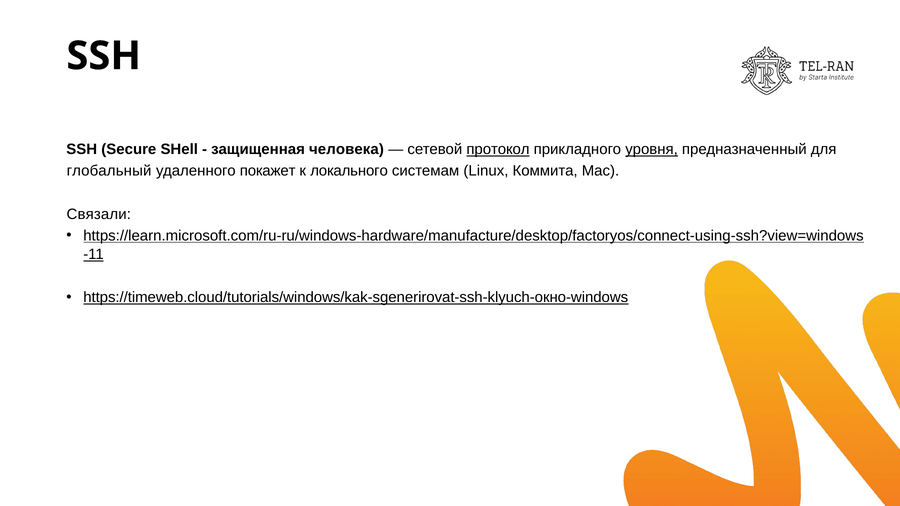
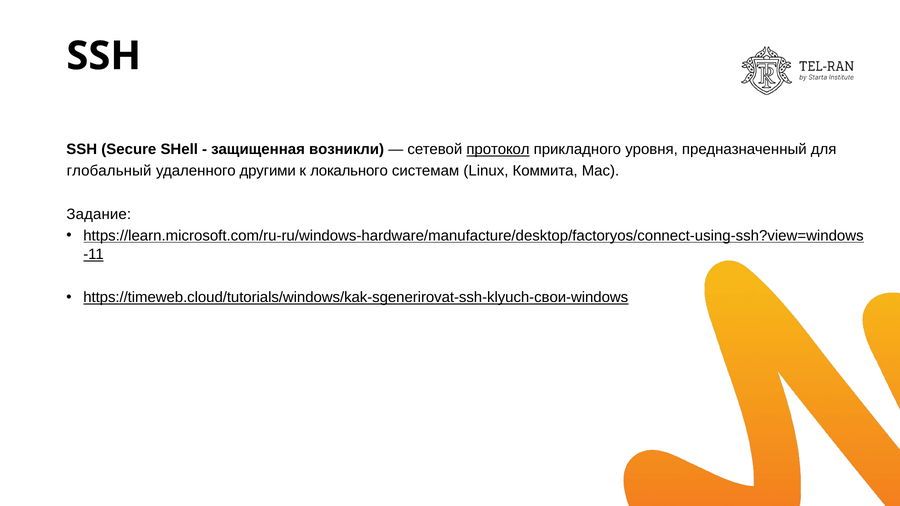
человека: человека -> возникли
уровня underline: present -> none
покажет: покажет -> другими
Связали: Связали -> Задание
https://timeweb.cloud/tutorials/windows/kak-sgenerirovat-ssh-klyuch-окно-windows: https://timeweb.cloud/tutorials/windows/kak-sgenerirovat-ssh-klyuch-окно-windows -> https://timeweb.cloud/tutorials/windows/kak-sgenerirovat-ssh-klyuch-свои-windows
